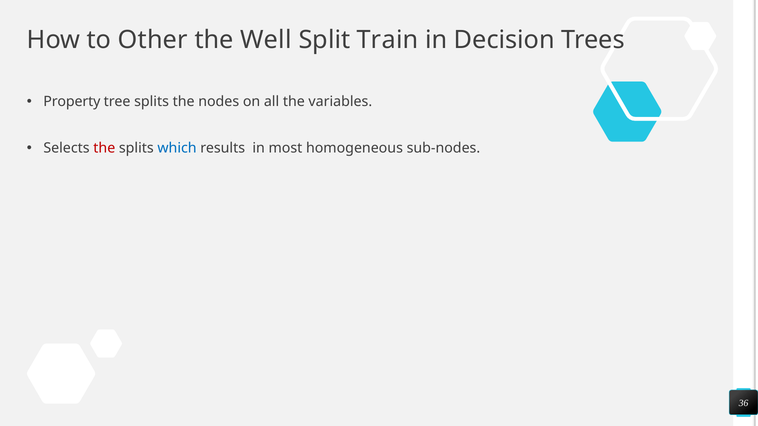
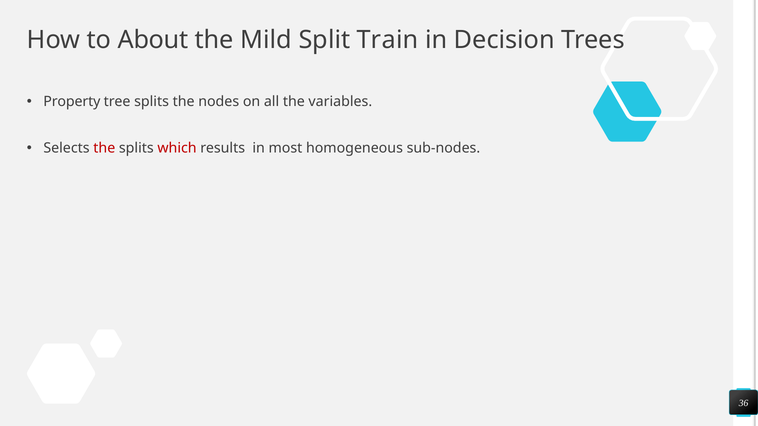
Other: Other -> About
Well: Well -> Mild
which colour: blue -> red
